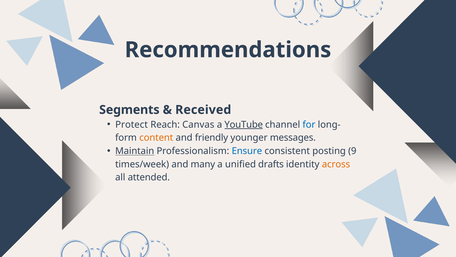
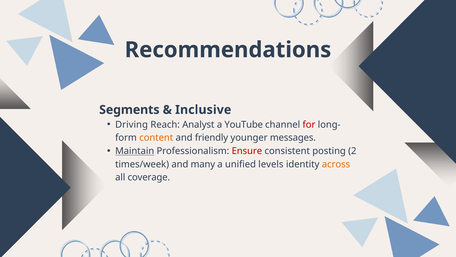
Received: Received -> Inclusive
Protect: Protect -> Driving
Canvas: Canvas -> Analyst
YouTube underline: present -> none
for colour: blue -> red
Ensure colour: blue -> red
9: 9 -> 2
drafts: drafts -> levels
attended: attended -> coverage
